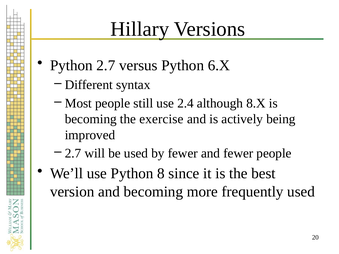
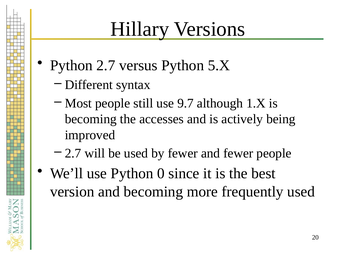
6.X: 6.X -> 5.X
2.4: 2.4 -> 9.7
8.X: 8.X -> 1.X
exercise: exercise -> accesses
8: 8 -> 0
